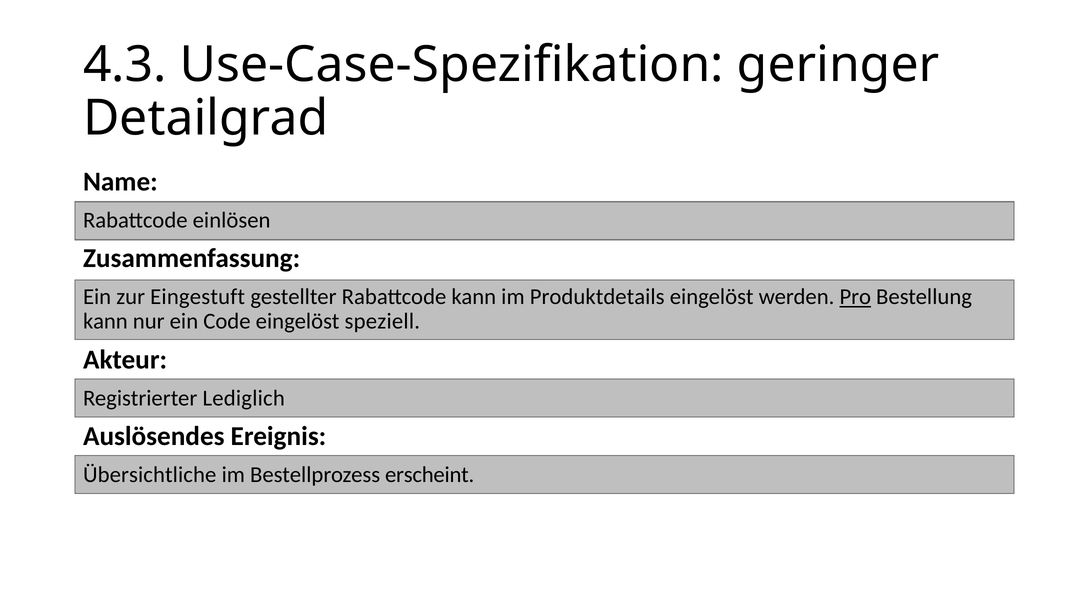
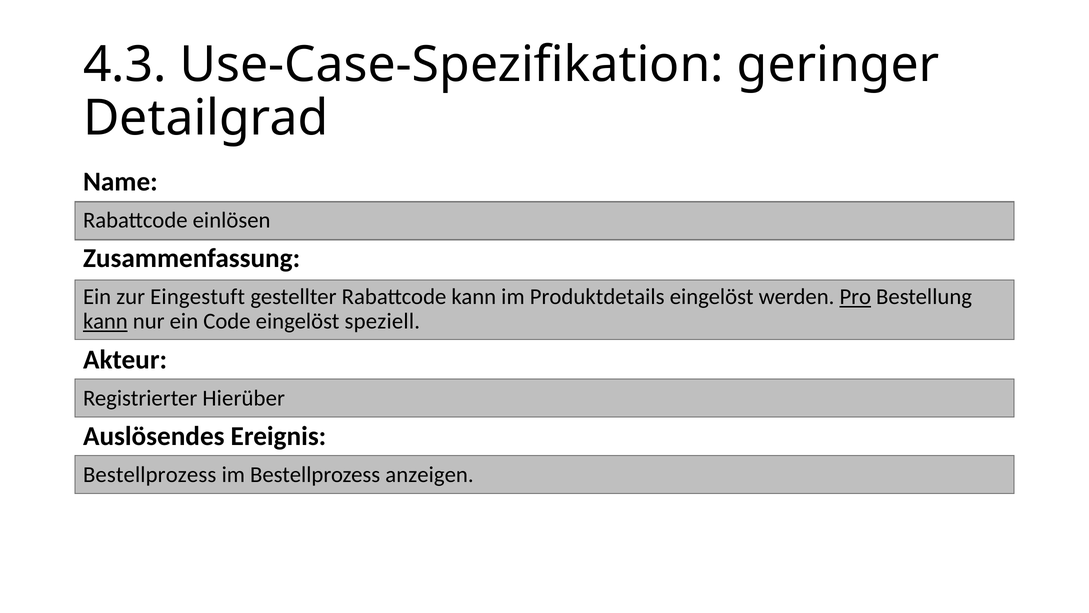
kann at (105, 321) underline: none -> present
Lediglich: Lediglich -> Hierüber
Übersichtliche at (150, 474): Übersichtliche -> Bestellprozess
erscheint: erscheint -> anzeigen
